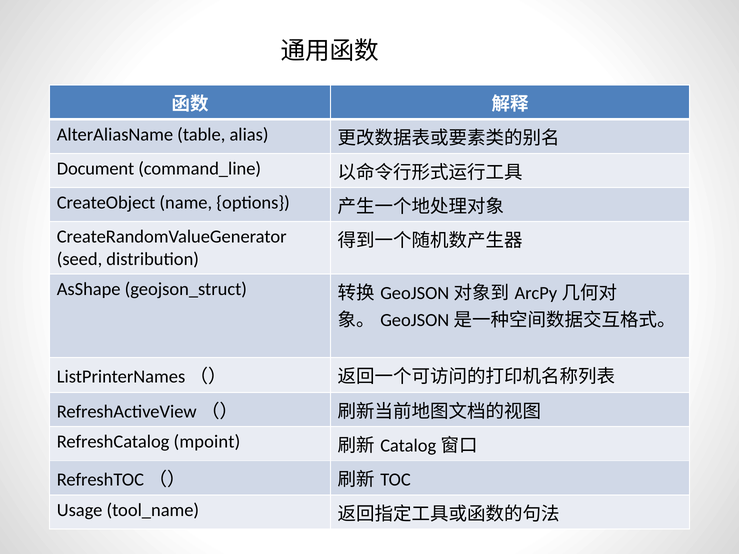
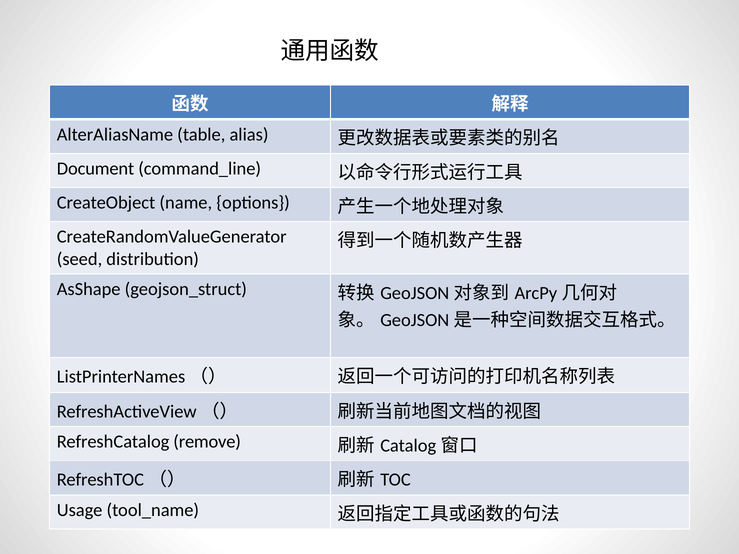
mpoint: mpoint -> remove
